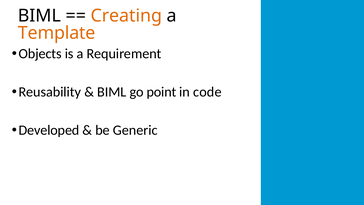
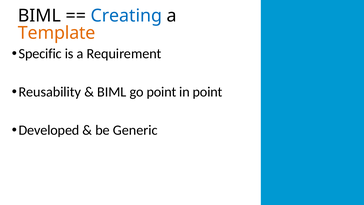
Creating colour: orange -> blue
Objects: Objects -> Specific
in code: code -> point
